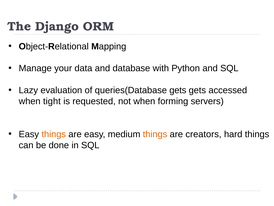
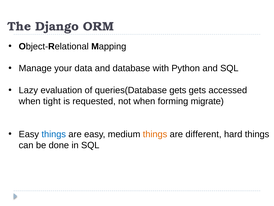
servers: servers -> migrate
things at (54, 134) colour: orange -> blue
creators: creators -> different
